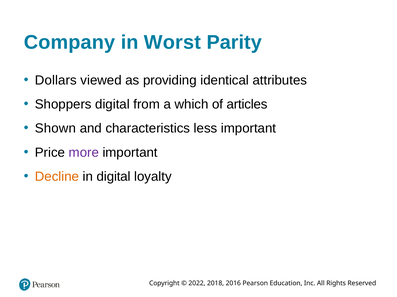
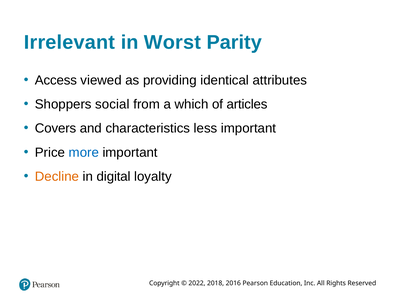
Company: Company -> Irrelevant
Dollars: Dollars -> Access
Shoppers digital: digital -> social
Shown: Shown -> Covers
more colour: purple -> blue
